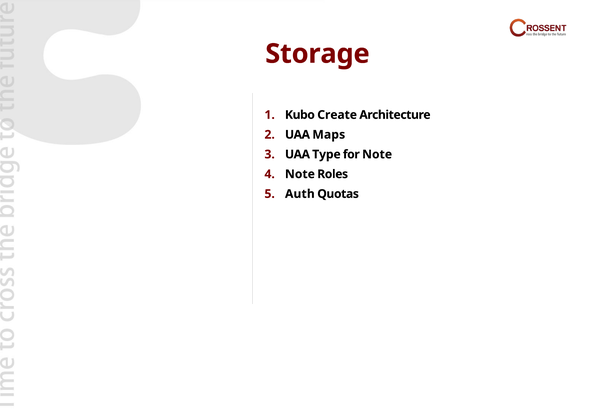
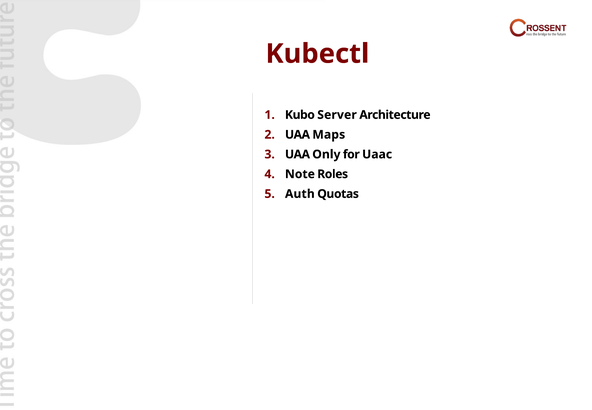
Storage: Storage -> Kubectl
Create: Create -> Server
Type: Type -> Only
for Note: Note -> Uaac
